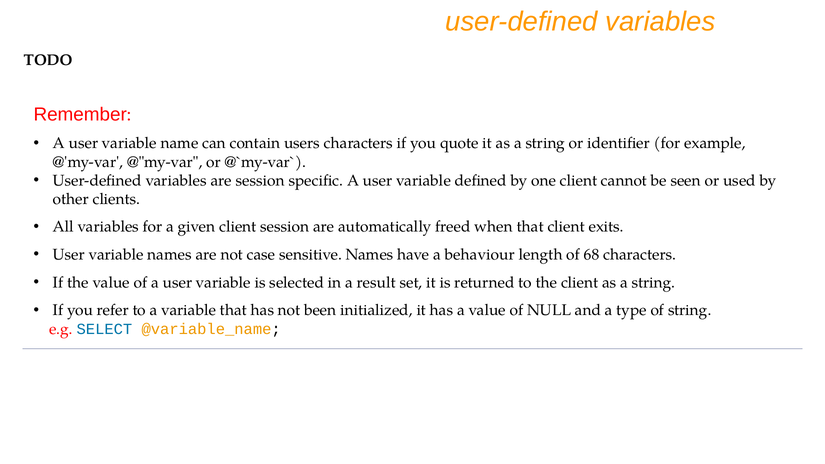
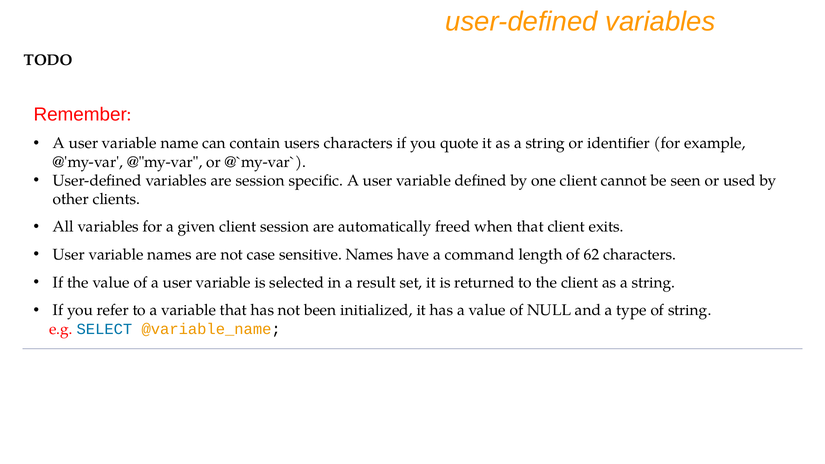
behaviour: behaviour -> command
68: 68 -> 62
